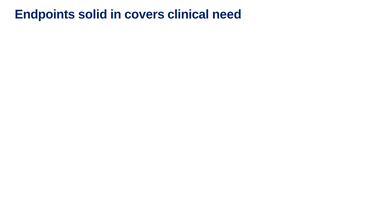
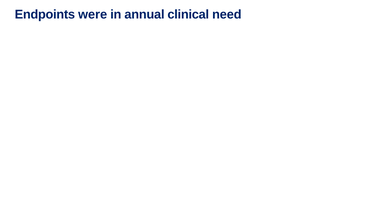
solid: solid -> were
covers: covers -> annual
